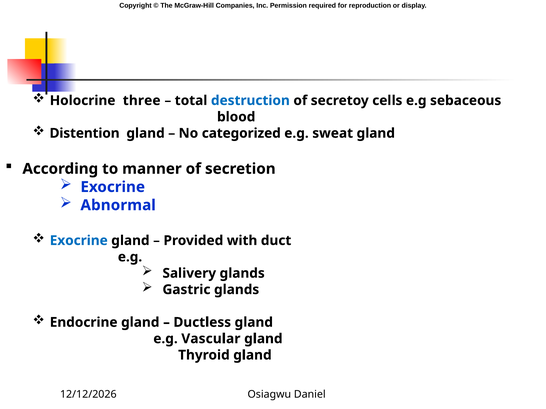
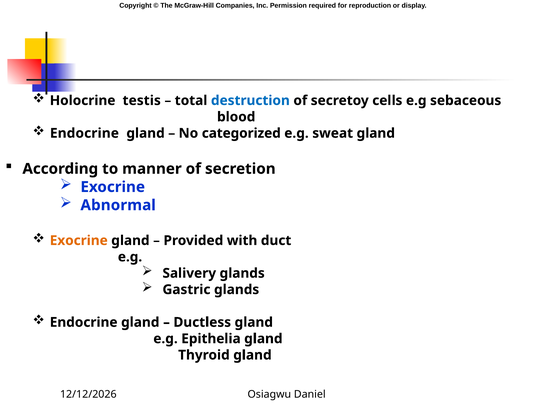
three: three -> testis
Distention at (85, 133): Distention -> Endocrine
Exocrine at (79, 241) colour: blue -> orange
Vascular: Vascular -> Epithelia
